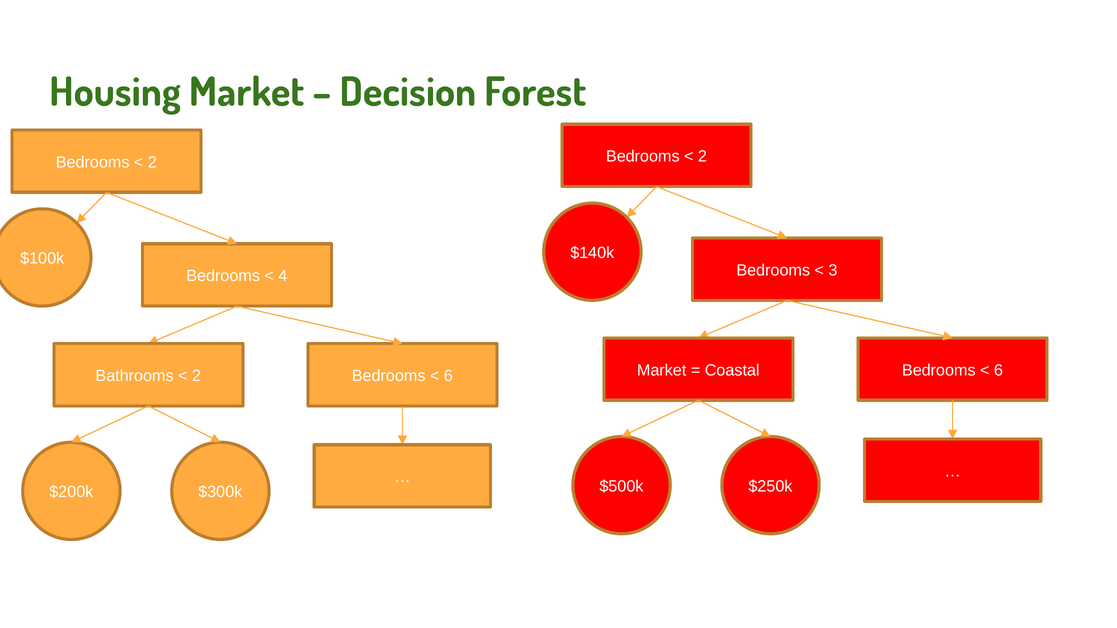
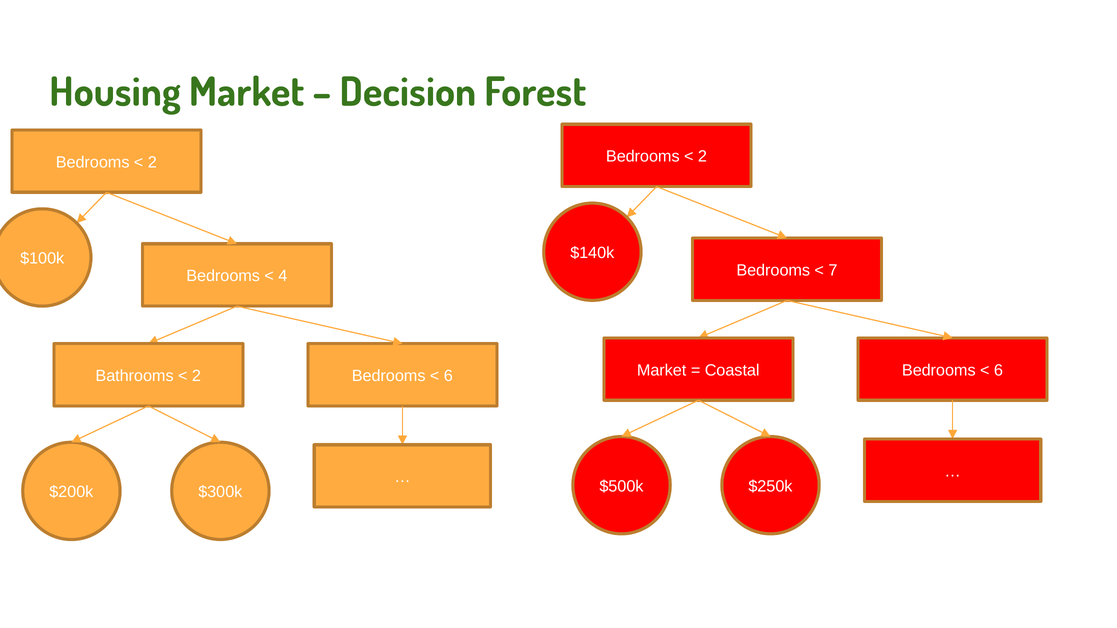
3: 3 -> 7
